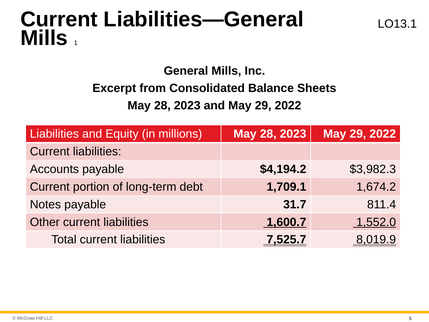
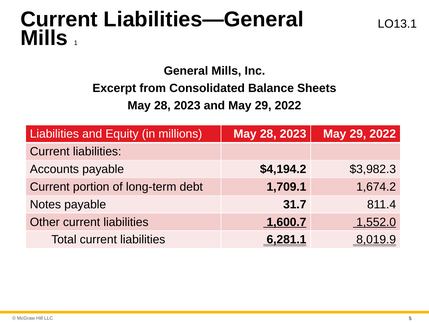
7,525.7: 7,525.7 -> 6,281.1
